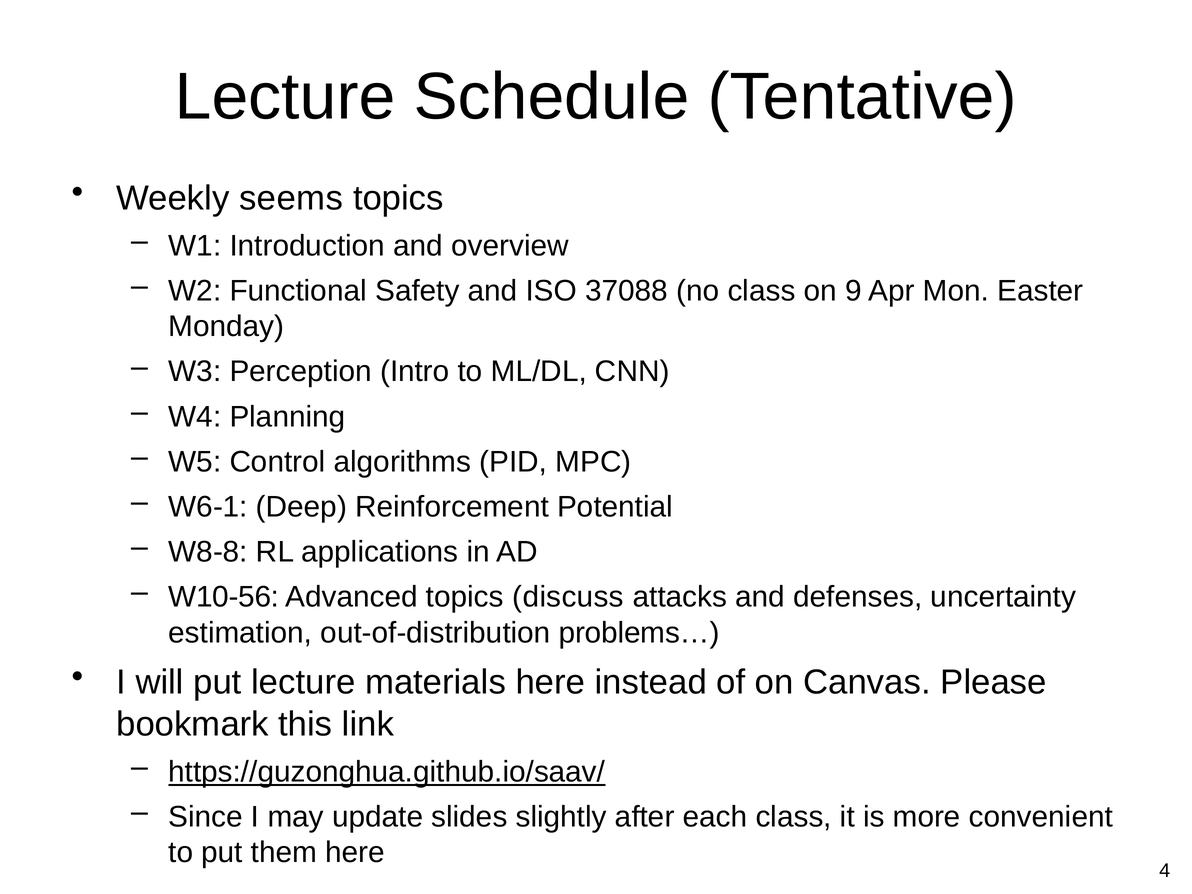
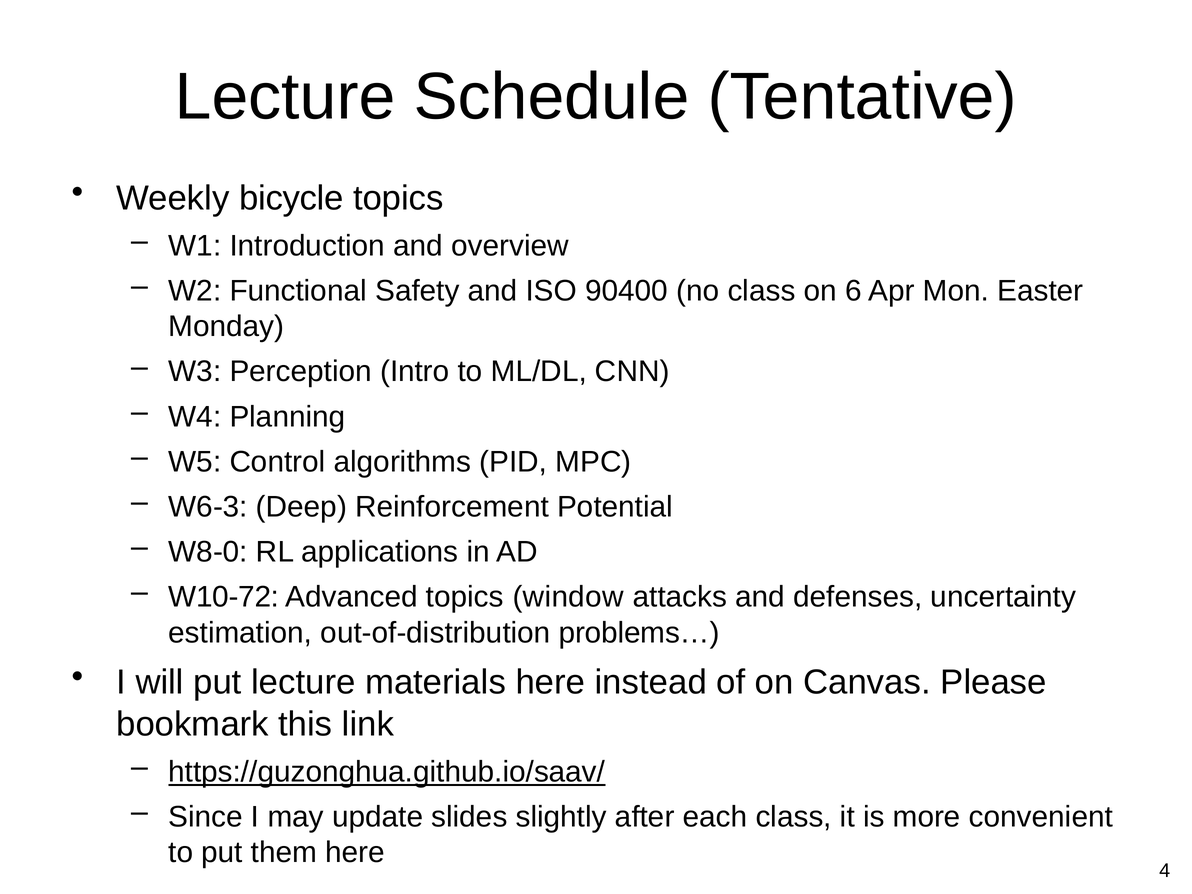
seems: seems -> bicycle
37088: 37088 -> 90400
9: 9 -> 6
W6-1: W6-1 -> W6-3
W8-8: W8-8 -> W8-0
W10-56: W10-56 -> W10-72
discuss: discuss -> window
